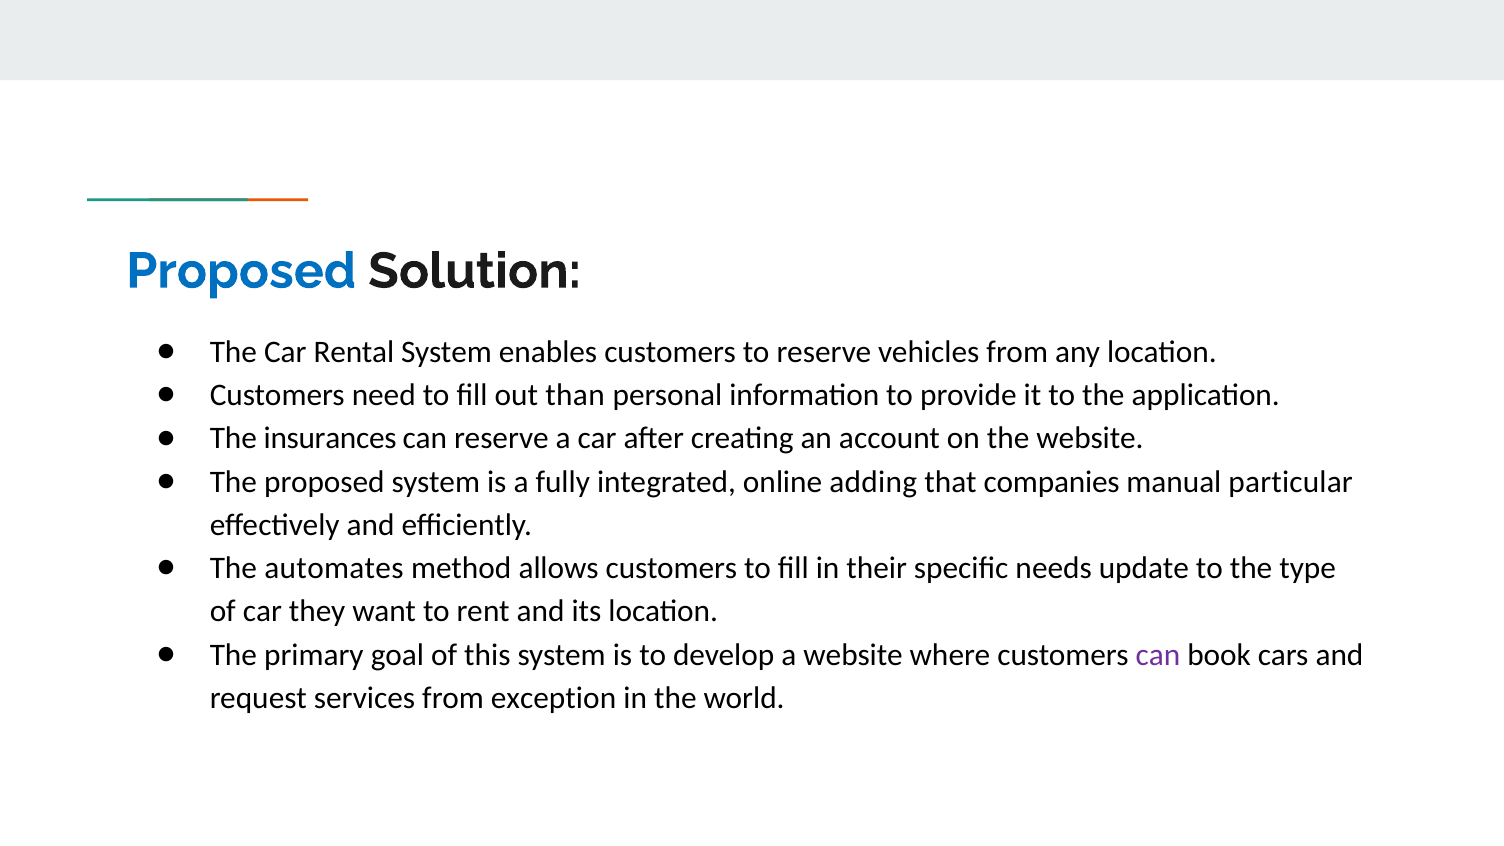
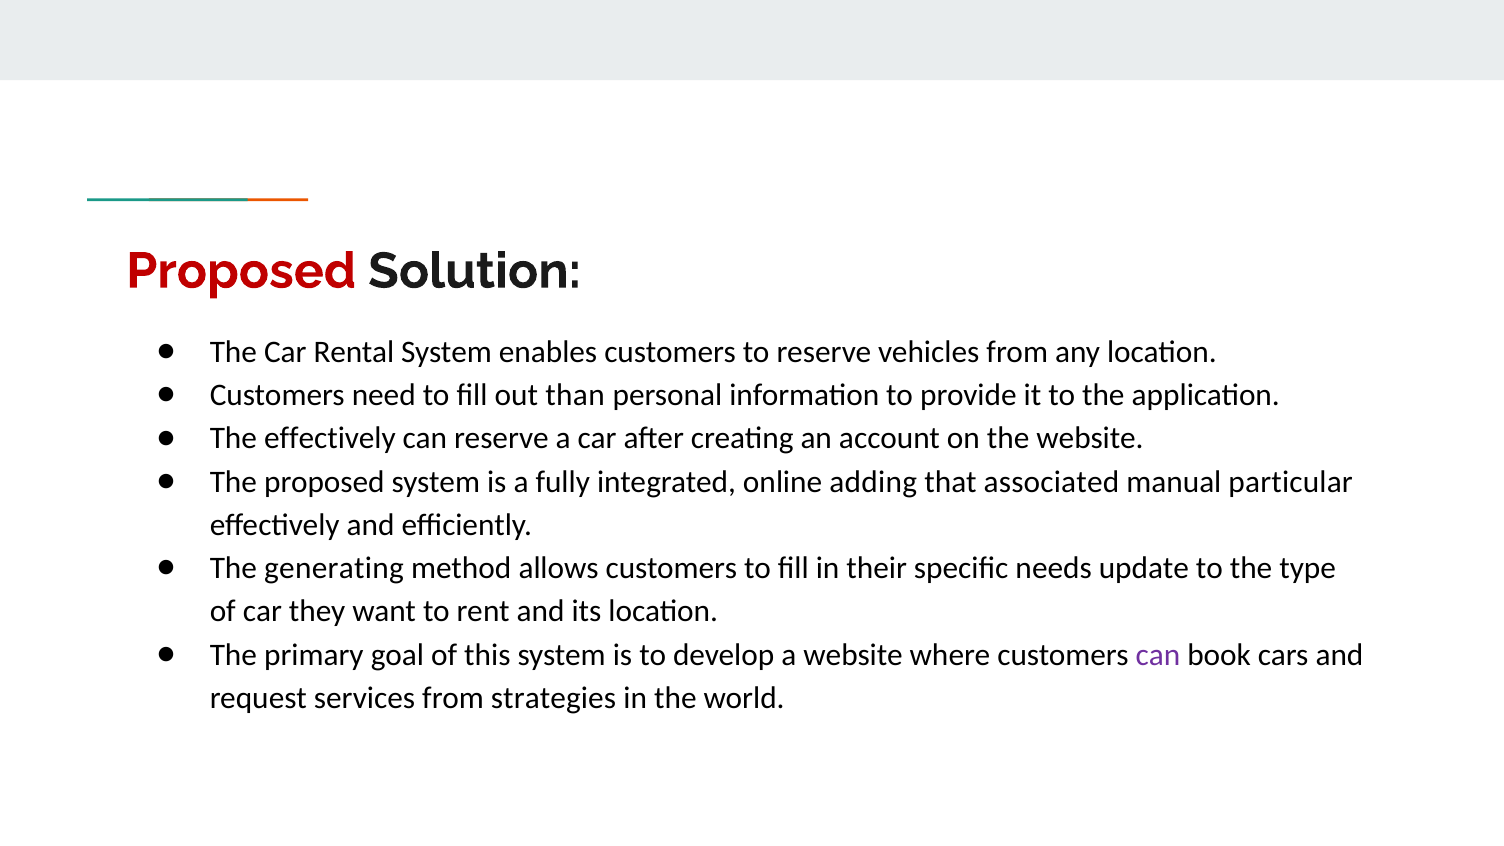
Proposed at (241, 271) colour: blue -> red
The insurances: insurances -> effectively
companies: companies -> associated
automates: automates -> generating
exception: exception -> strategies
